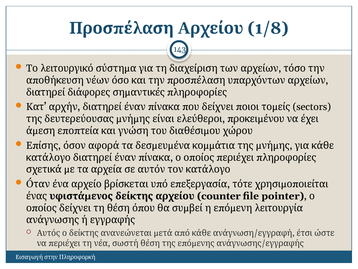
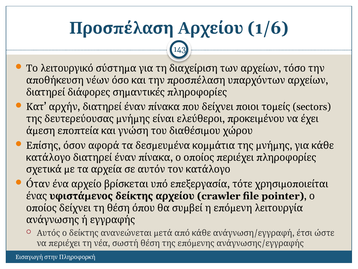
1/8: 1/8 -> 1/6
counter: counter -> crawler
